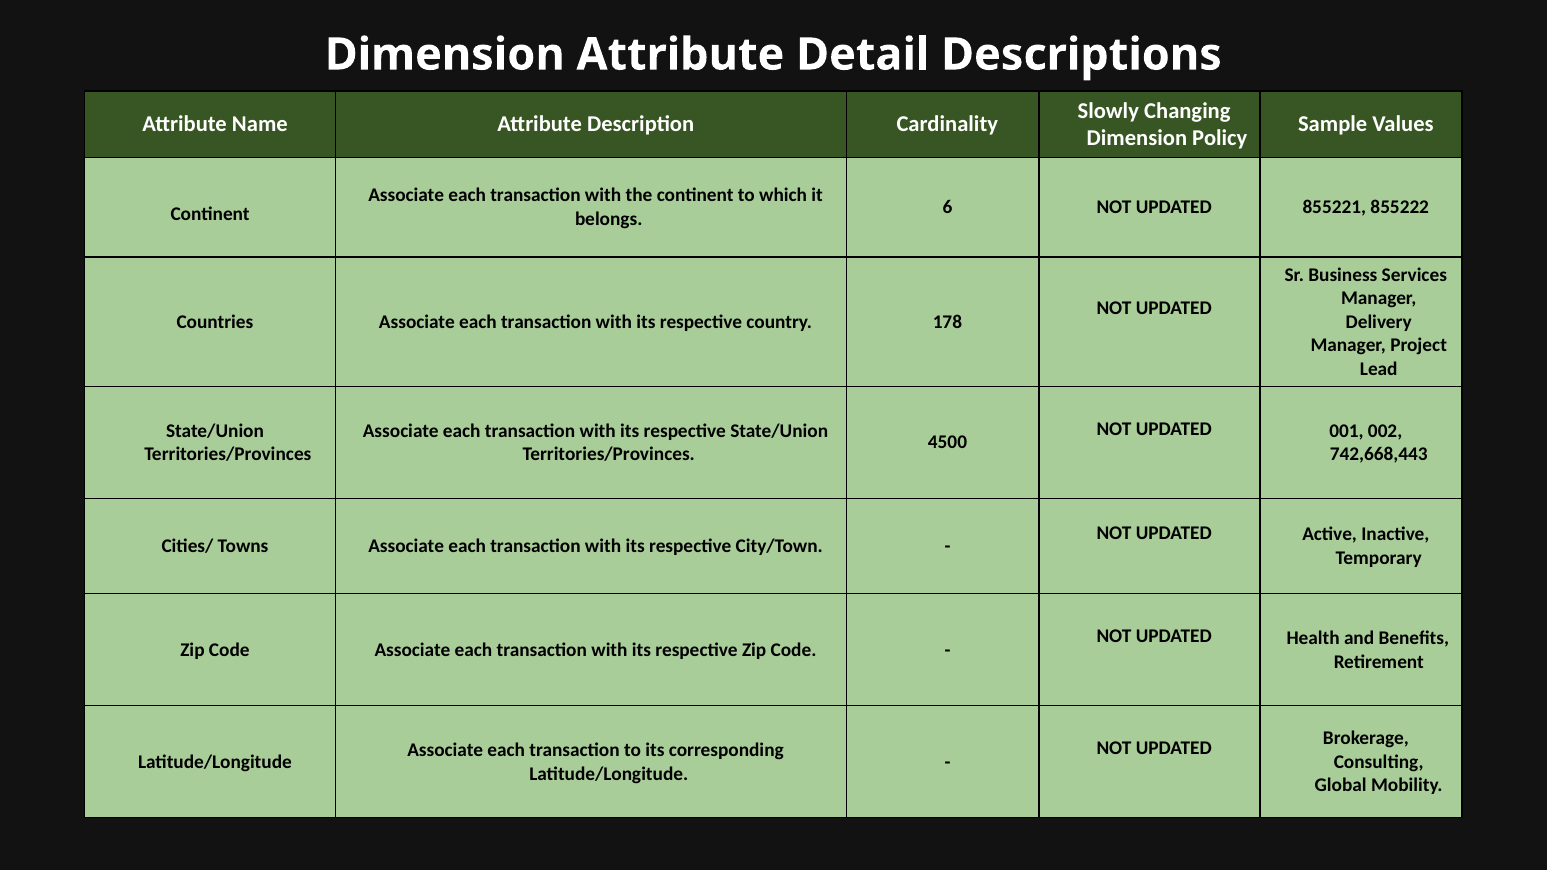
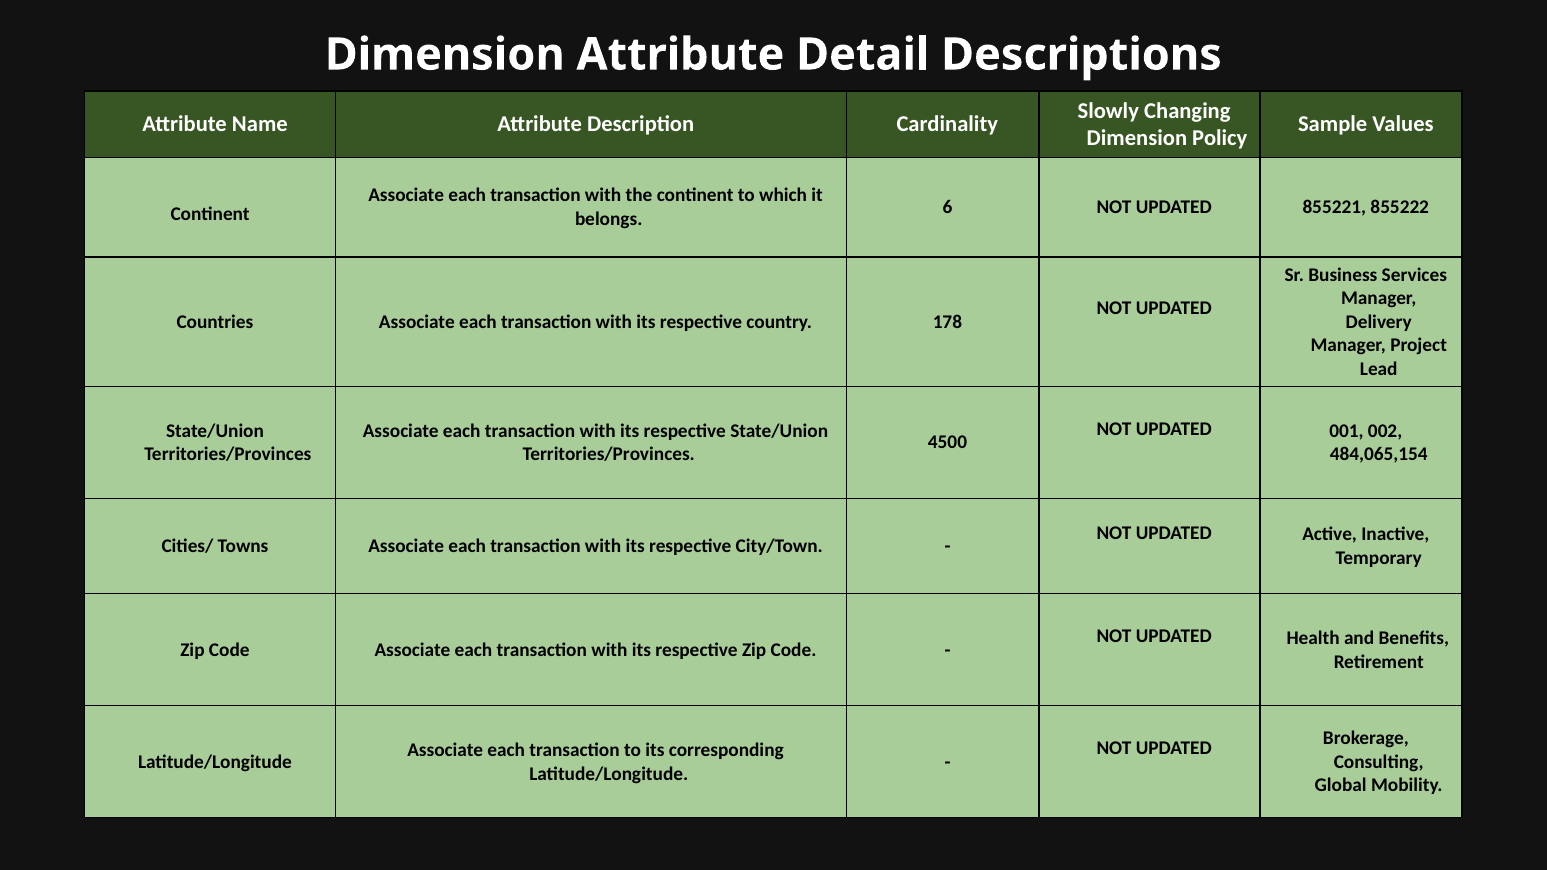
742,668,443: 742,668,443 -> 484,065,154
